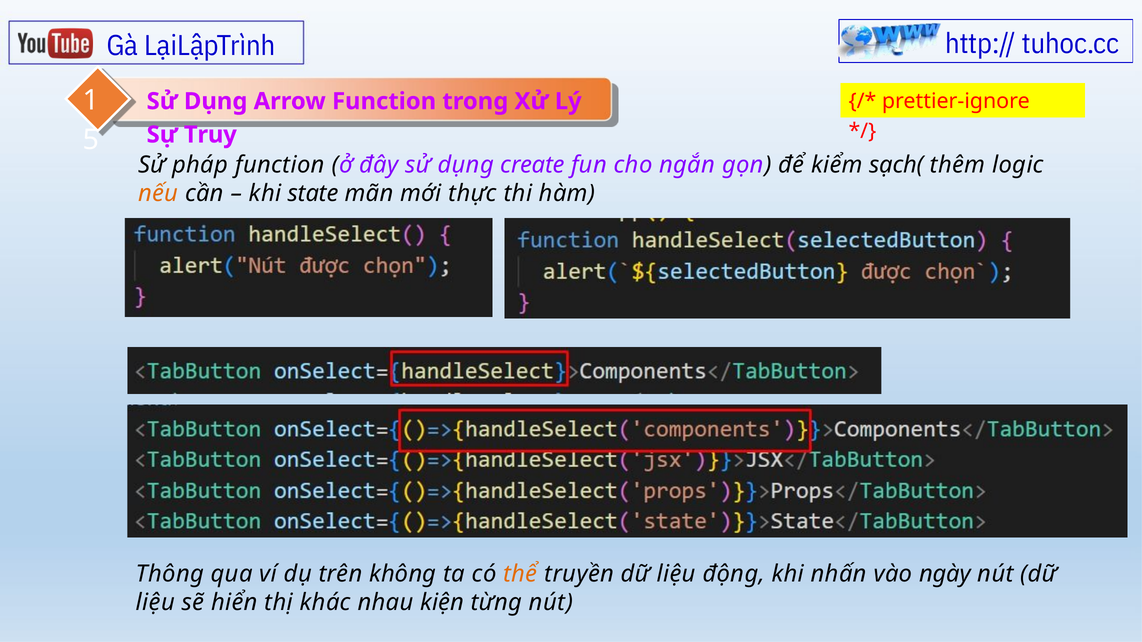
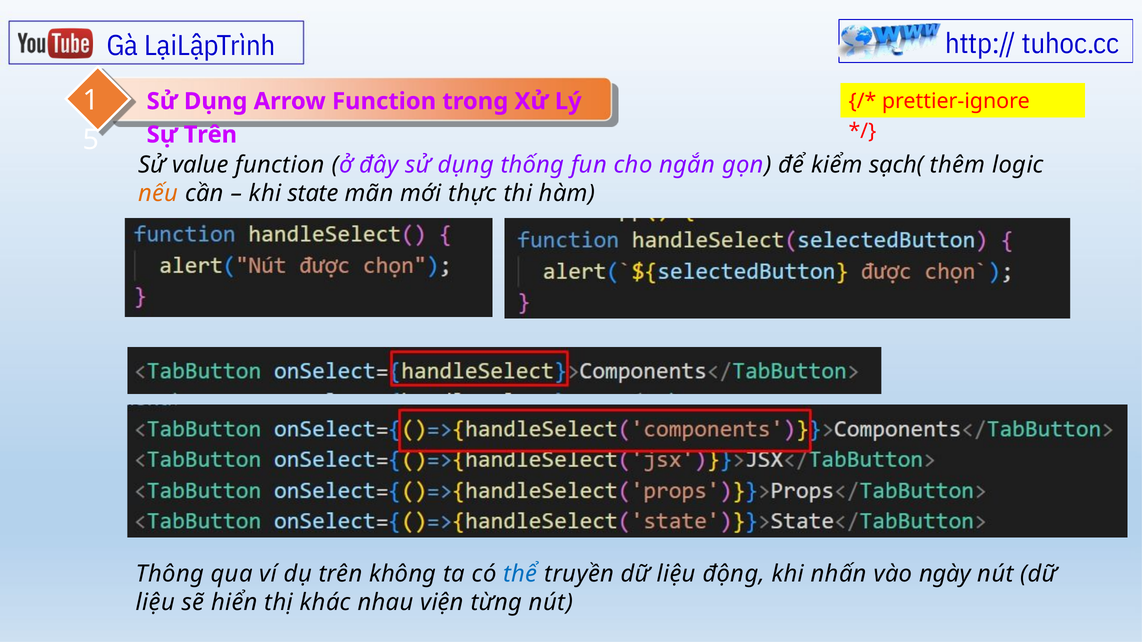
Sự Truy: Truy -> Trên
pháp: pháp -> value
create: create -> thống
thể colour: orange -> blue
kiện: kiện -> viện
